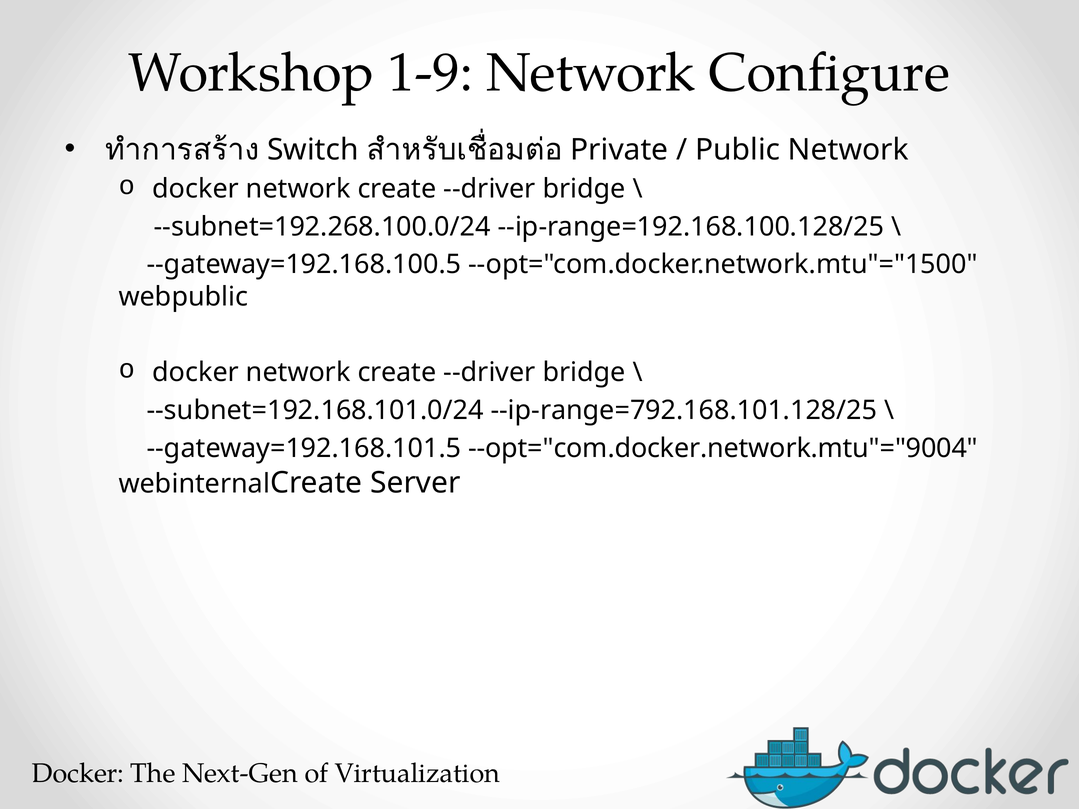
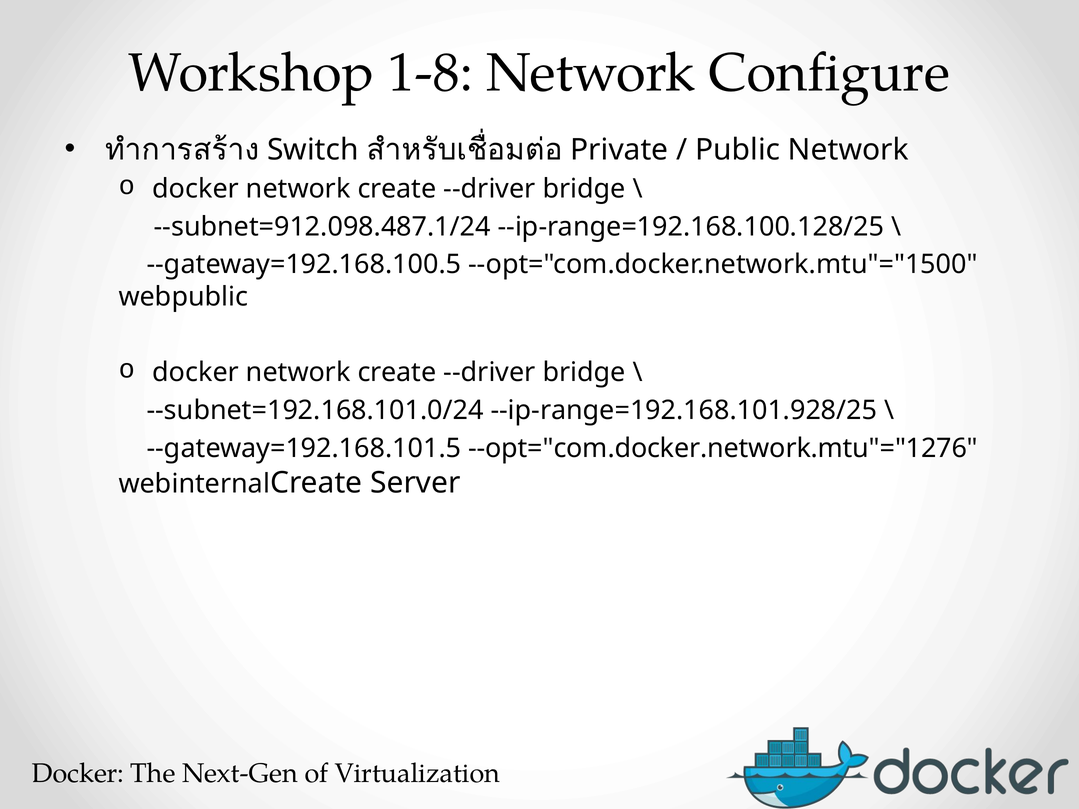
1-9: 1-9 -> 1-8
--subnet=192.268.100.0/24: --subnet=192.268.100.0/24 -> --subnet=912.098.487.1/24
--ip-range=792.168.101.128/25: --ip-range=792.168.101.128/25 -> --ip-range=192.168.101.928/25
--opt="com.docker.network.mtu"="9004: --opt="com.docker.network.mtu"="9004 -> --opt="com.docker.network.mtu"="1276
